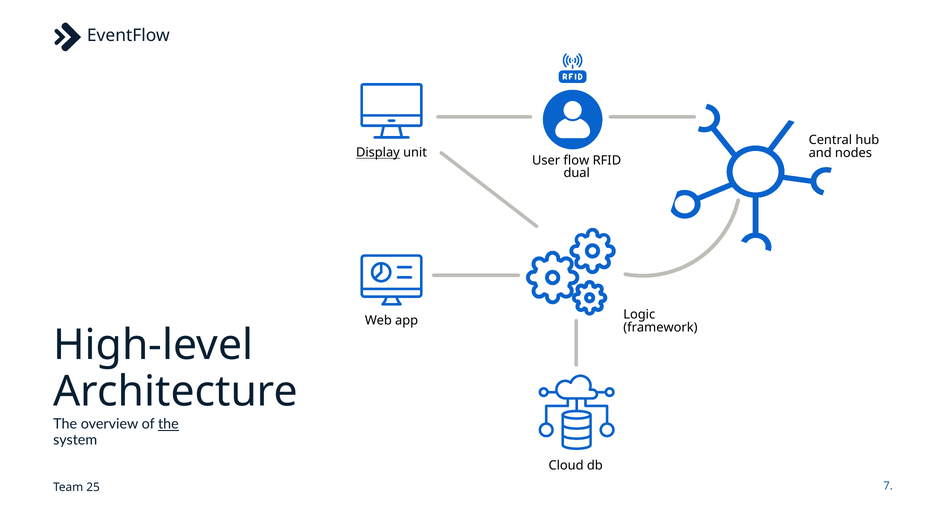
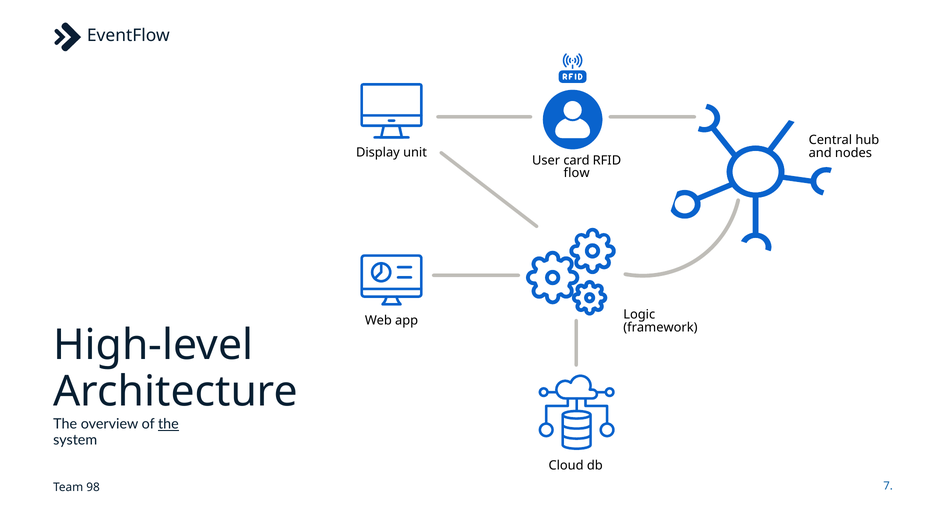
Display underline: present -> none
flow: flow -> card
dual: dual -> flow
25: 25 -> 98
